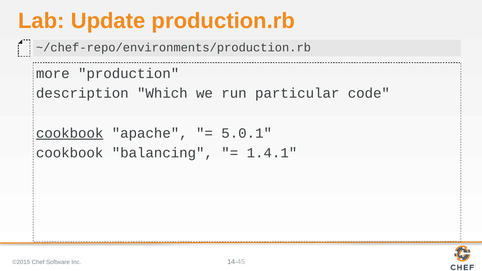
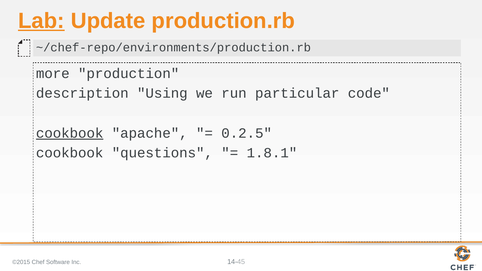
Lab underline: none -> present
Which: Which -> Using
5.0.1: 5.0.1 -> 0.2.5
balancing: balancing -> questions
1.4.1: 1.4.1 -> 1.8.1
